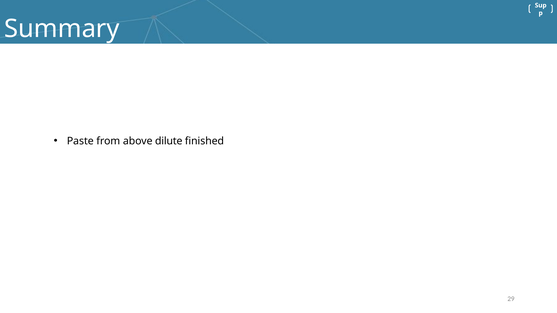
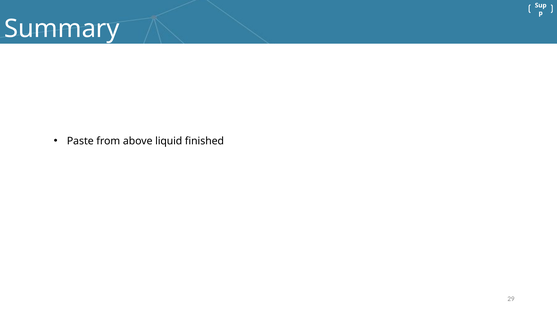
dilute: dilute -> liquid
